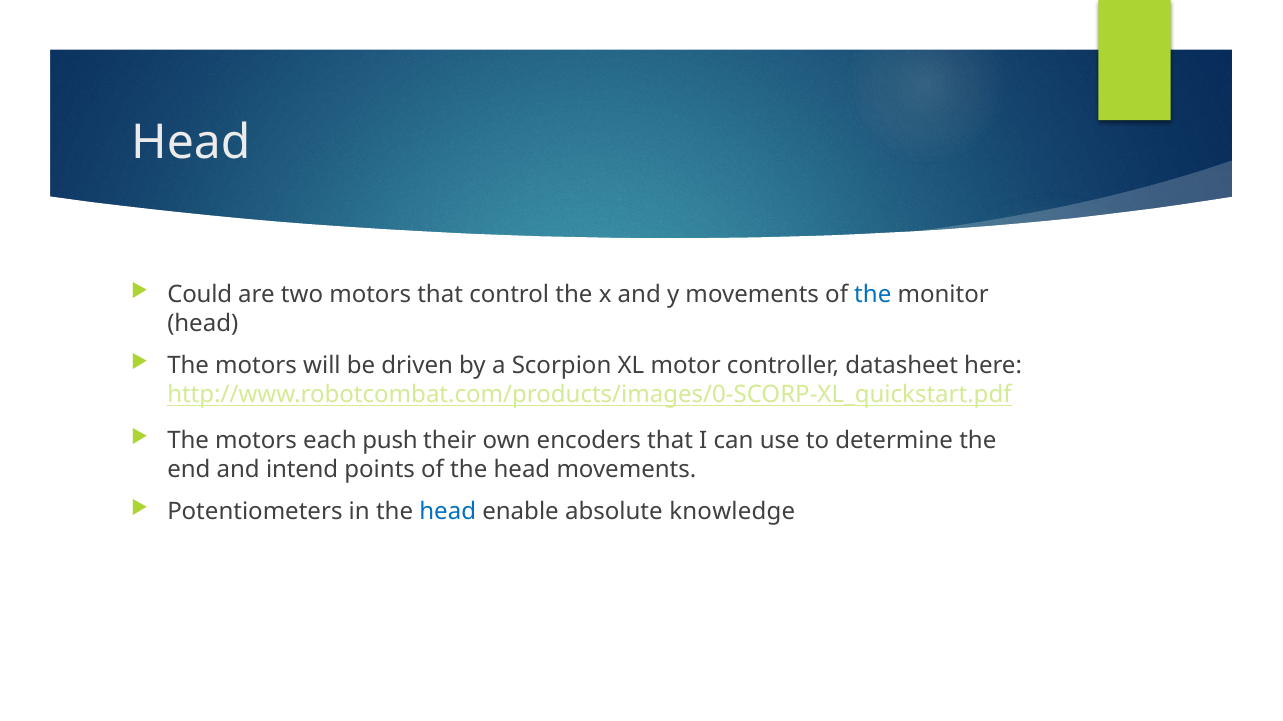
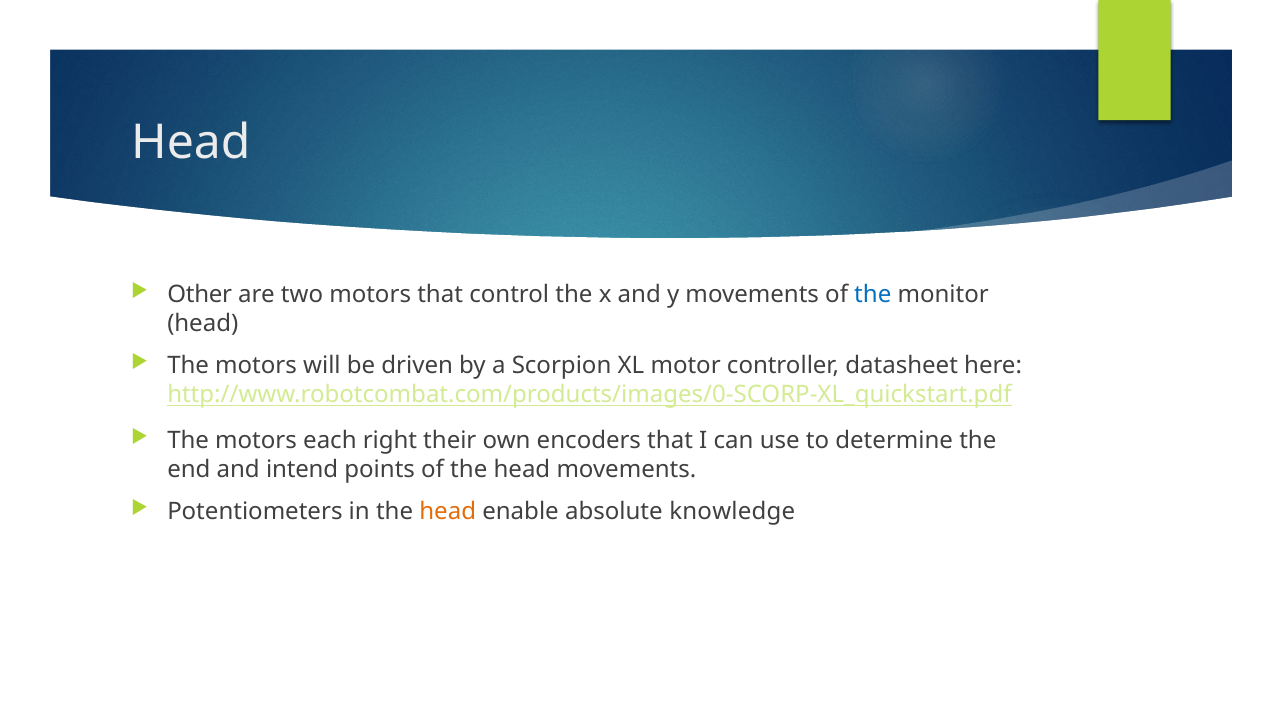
Could: Could -> Other
push: push -> right
head at (448, 512) colour: blue -> orange
